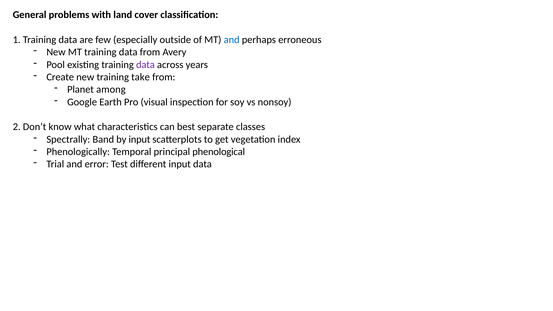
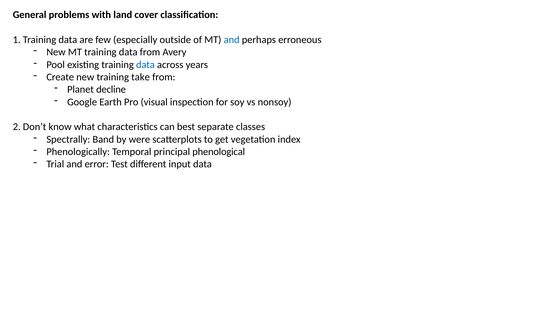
data at (145, 65) colour: purple -> blue
among: among -> decline
by input: input -> were
